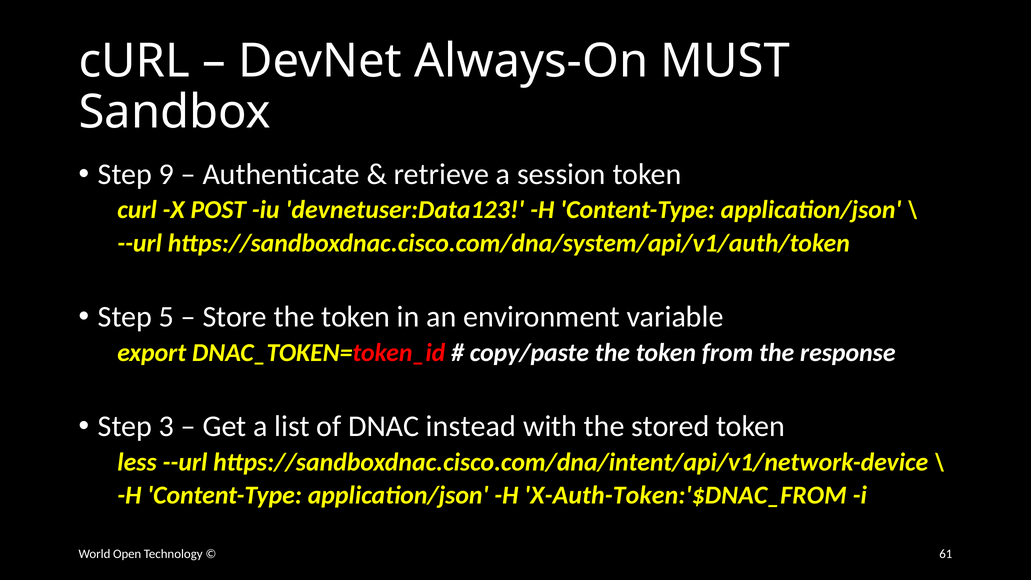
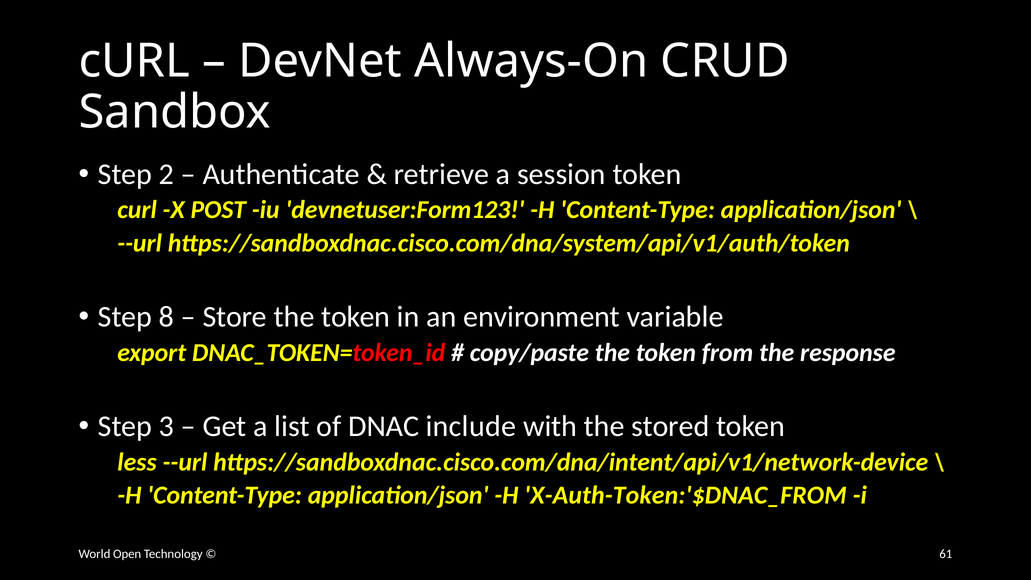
MUST: MUST -> CRUD
9: 9 -> 2
devnetuser:Data123: devnetuser:Data123 -> devnetuser:Form123
5: 5 -> 8
instead: instead -> include
